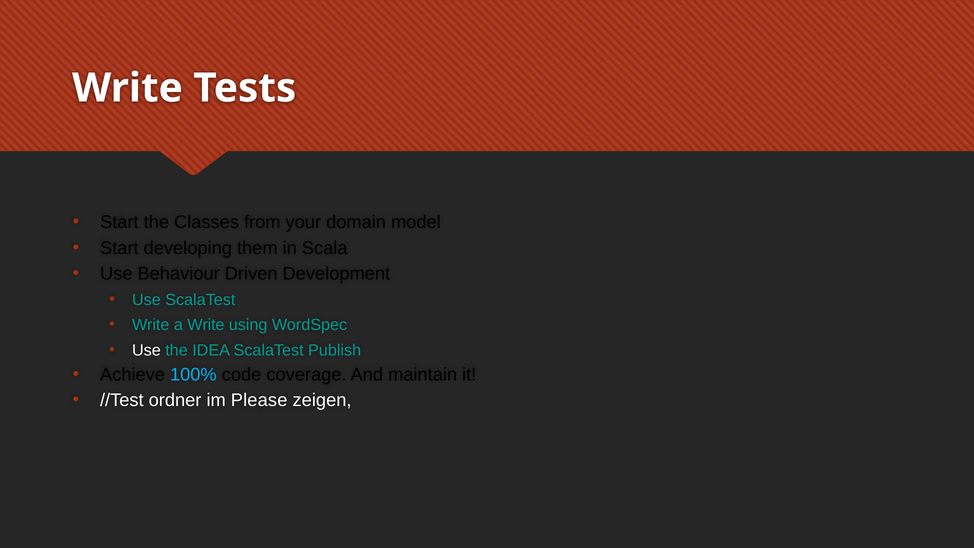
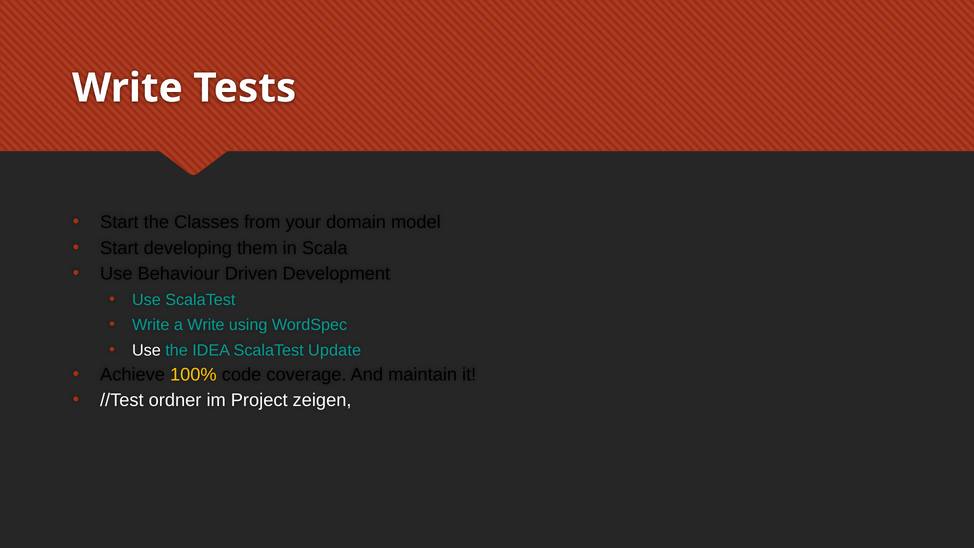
Publish: Publish -> Update
100% colour: light blue -> yellow
Please: Please -> Project
